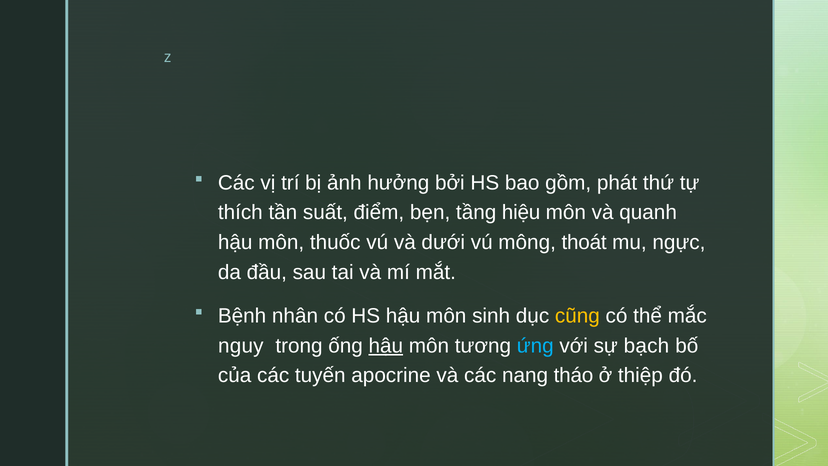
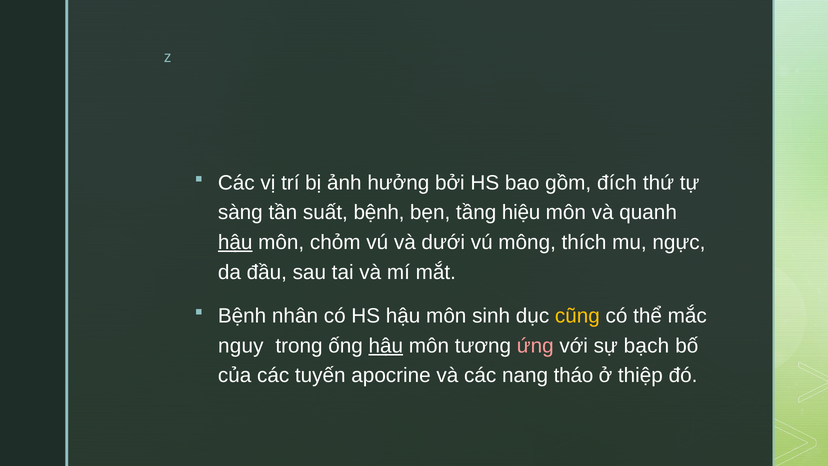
phát: phát -> đích
thích: thích -> sàng
suất điểm: điểm -> bệnh
hậu at (235, 242) underline: none -> present
thuốc: thuốc -> chỏm
thoát: thoát -> thích
ứng colour: light blue -> pink
